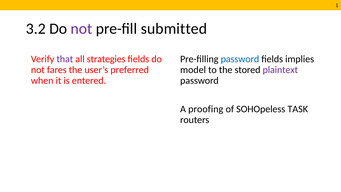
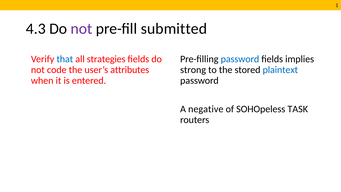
3.2: 3.2 -> 4.3
that colour: purple -> blue
fares: fares -> code
preferred: preferred -> attributes
model: model -> strong
plaintext colour: purple -> blue
proofing: proofing -> negative
